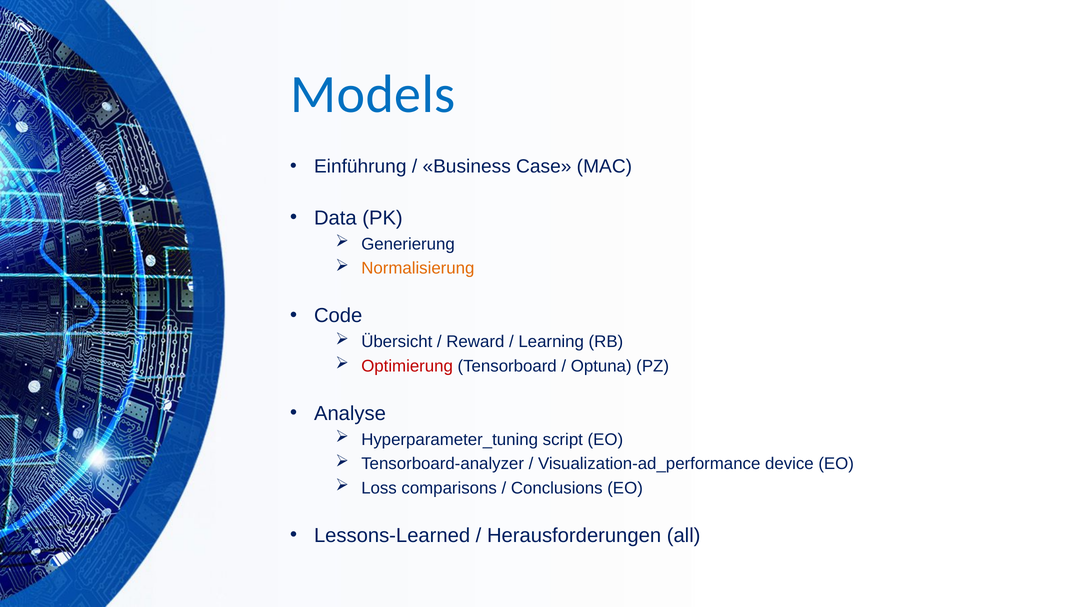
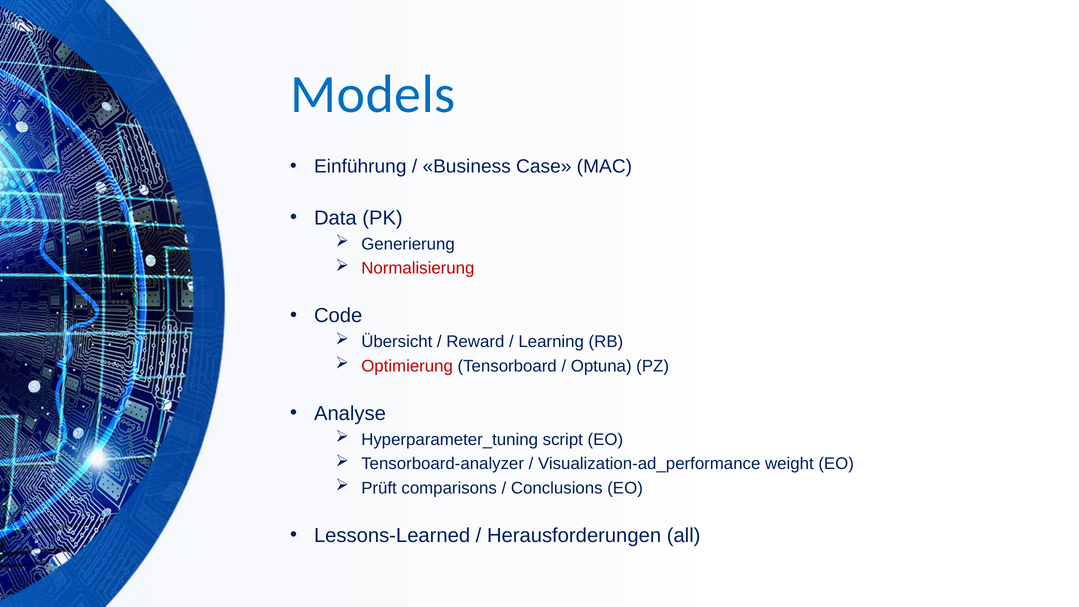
Normalisierung colour: orange -> red
device: device -> weight
Loss: Loss -> Prüft
